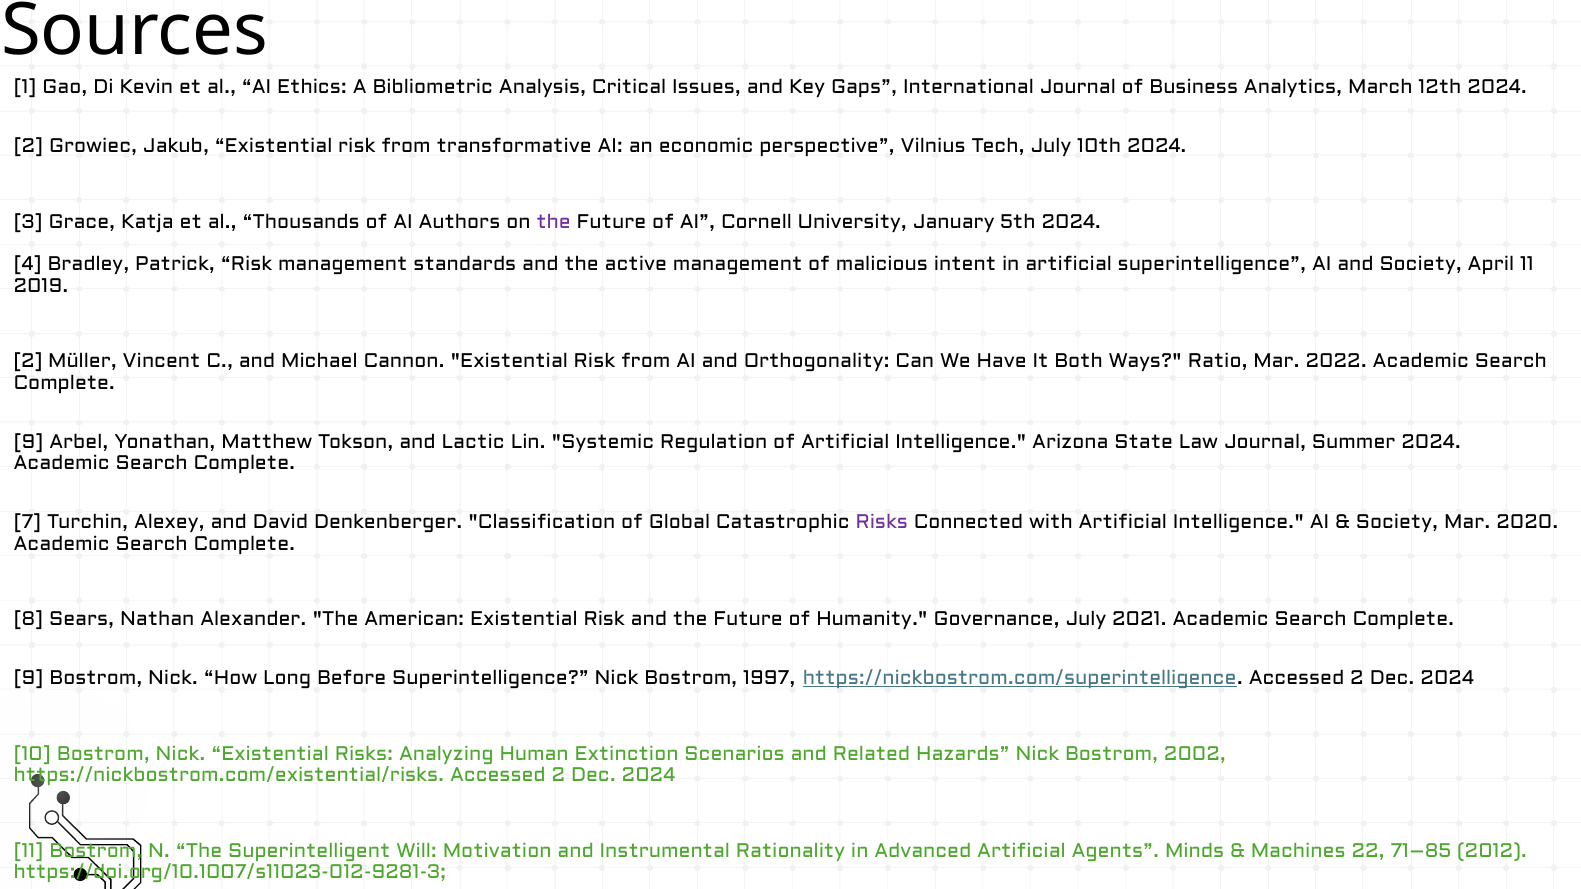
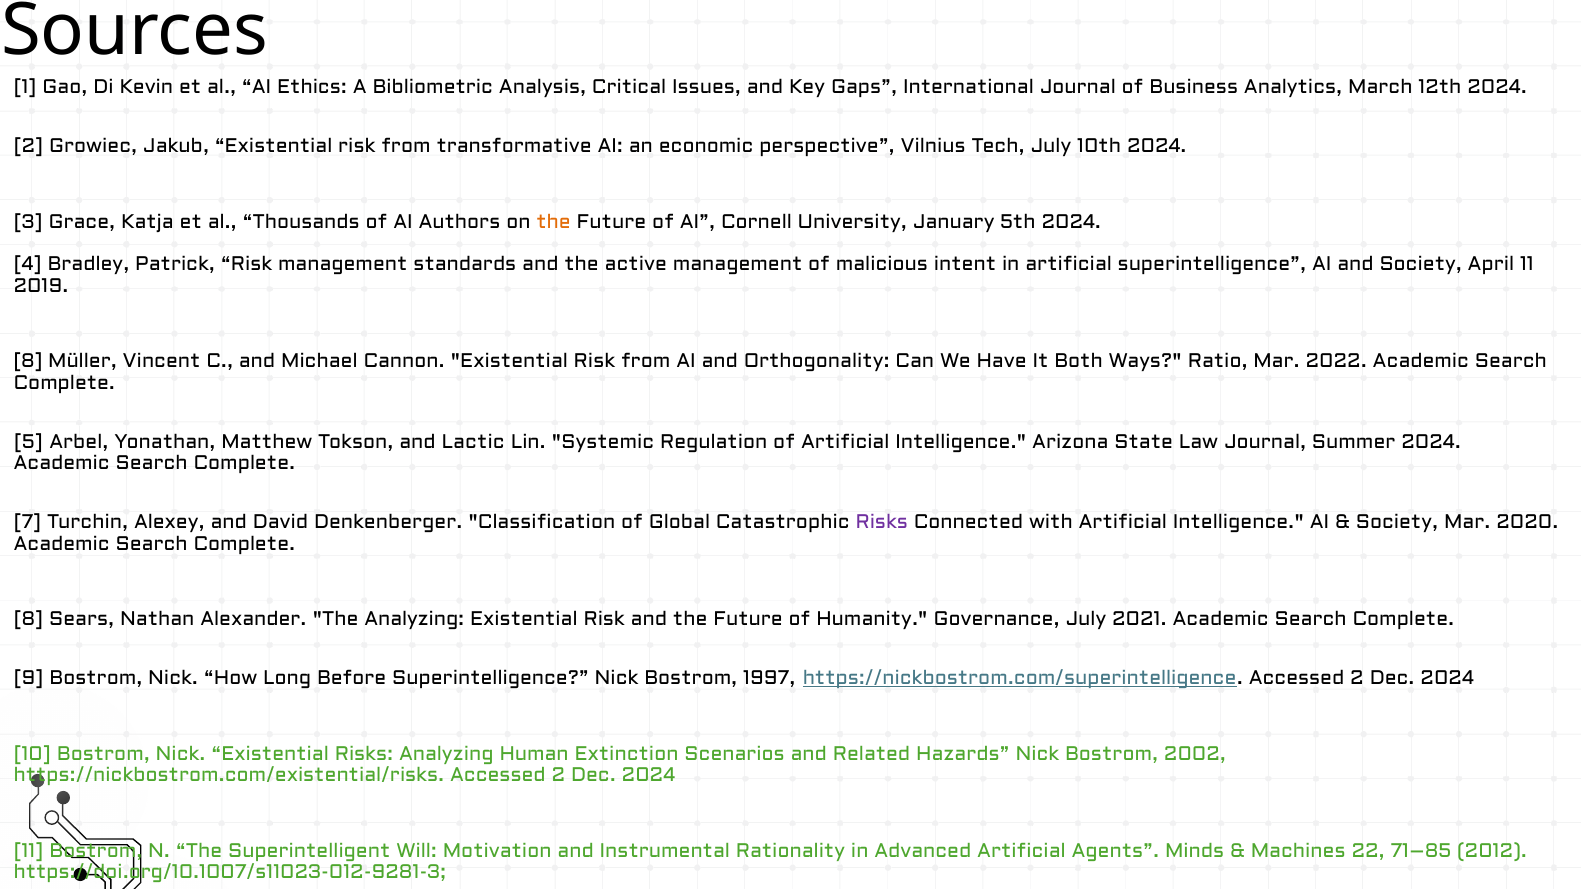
the at (554, 222) colour: purple -> orange
2 at (28, 361): 2 -> 8
9 at (29, 442): 9 -> 5
The American: American -> Analyzing
